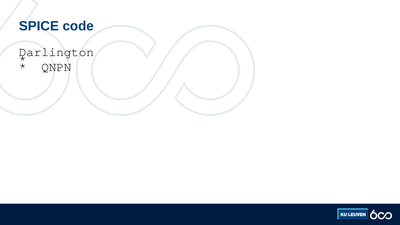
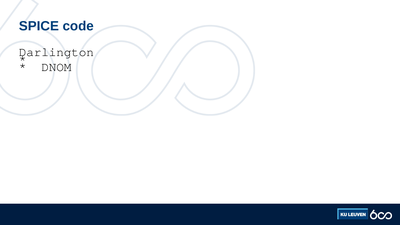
QNPN: QNPN -> DNOM
